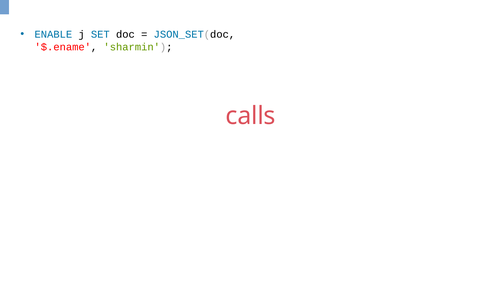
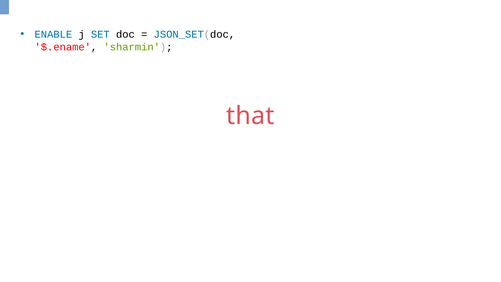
calls: calls -> that
